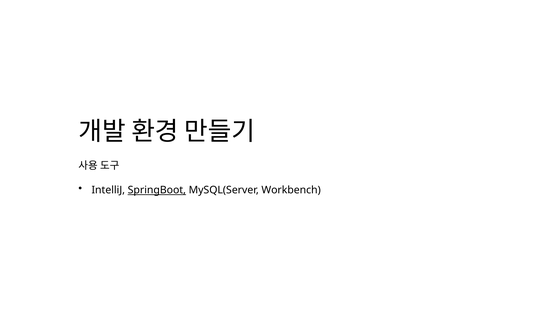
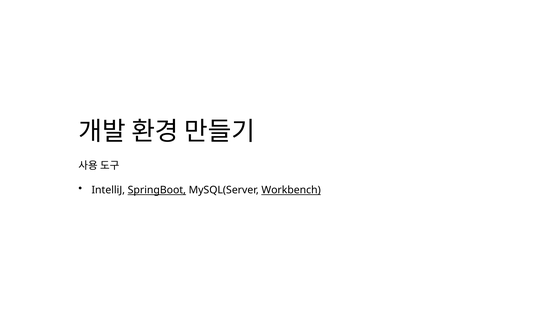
Workbench underline: none -> present
